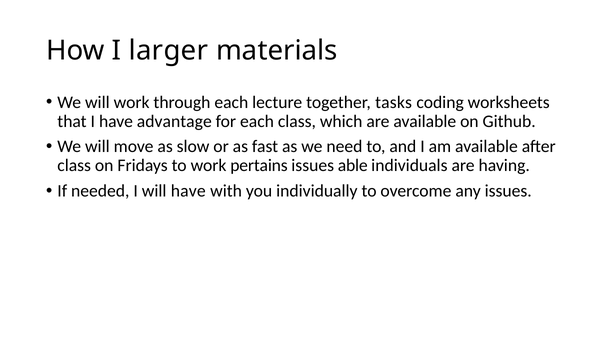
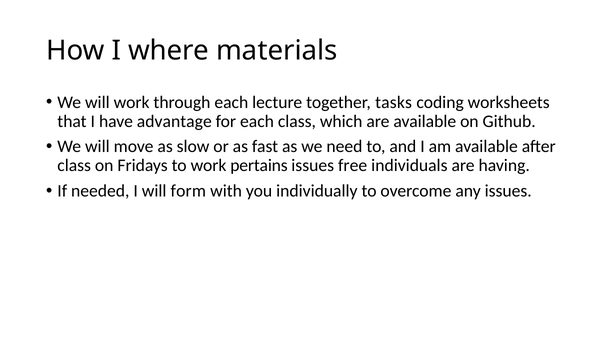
larger: larger -> where
able: able -> free
will have: have -> form
